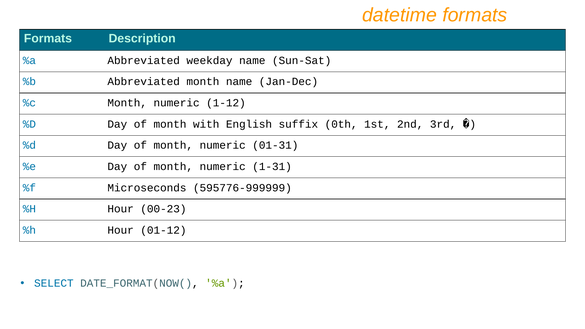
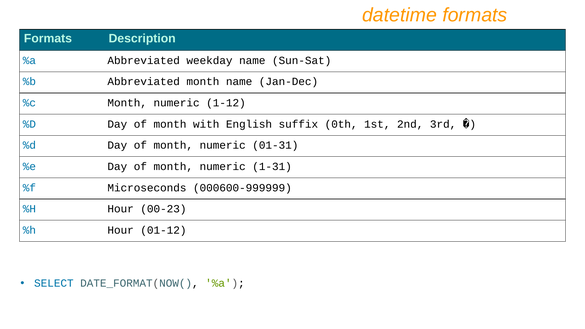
595776-999999: 595776-999999 -> 000600-999999
